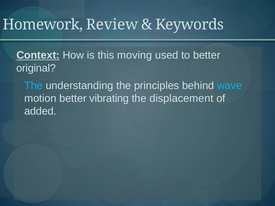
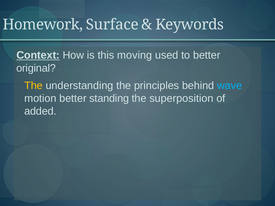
Review: Review -> Surface
The at (34, 86) colour: light blue -> yellow
vibrating: vibrating -> standing
displacement: displacement -> superposition
